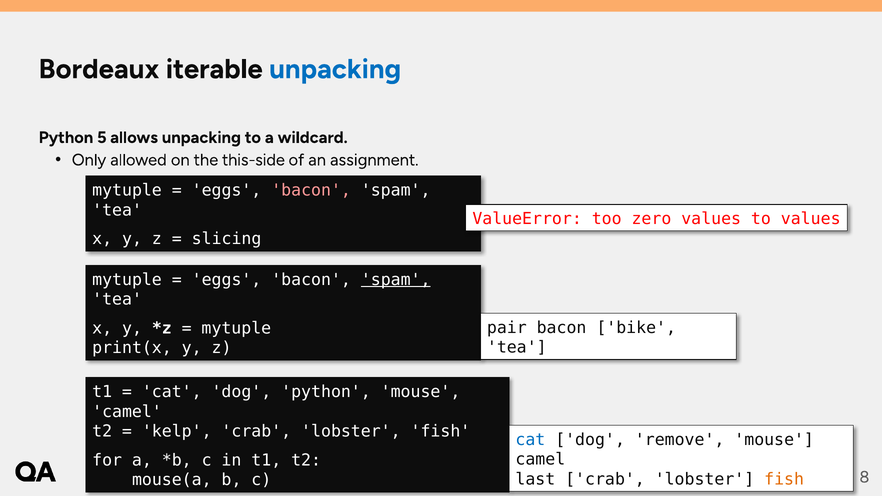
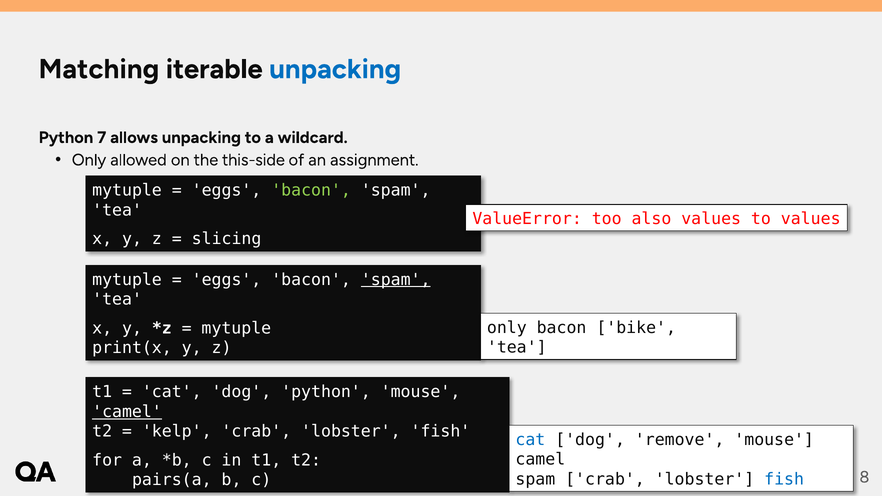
Bordeaux: Bordeaux -> Matching
5: 5 -> 7
bacon at (311, 190) colour: pink -> light green
zero: zero -> also
pair at (507, 328): pair -> only
camel at (127, 412) underline: none -> present
last at (535, 479): last -> spam
fish at (784, 479) colour: orange -> blue
mouse(a: mouse(a -> pairs(a
